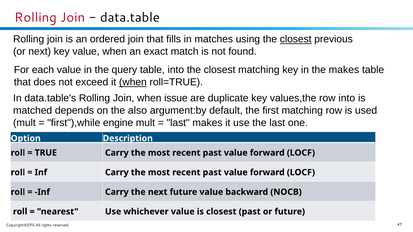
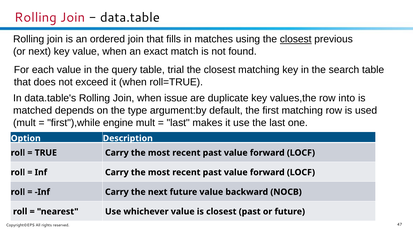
table into: into -> trial
the makes: makes -> search
when at (133, 82) underline: present -> none
also: also -> type
